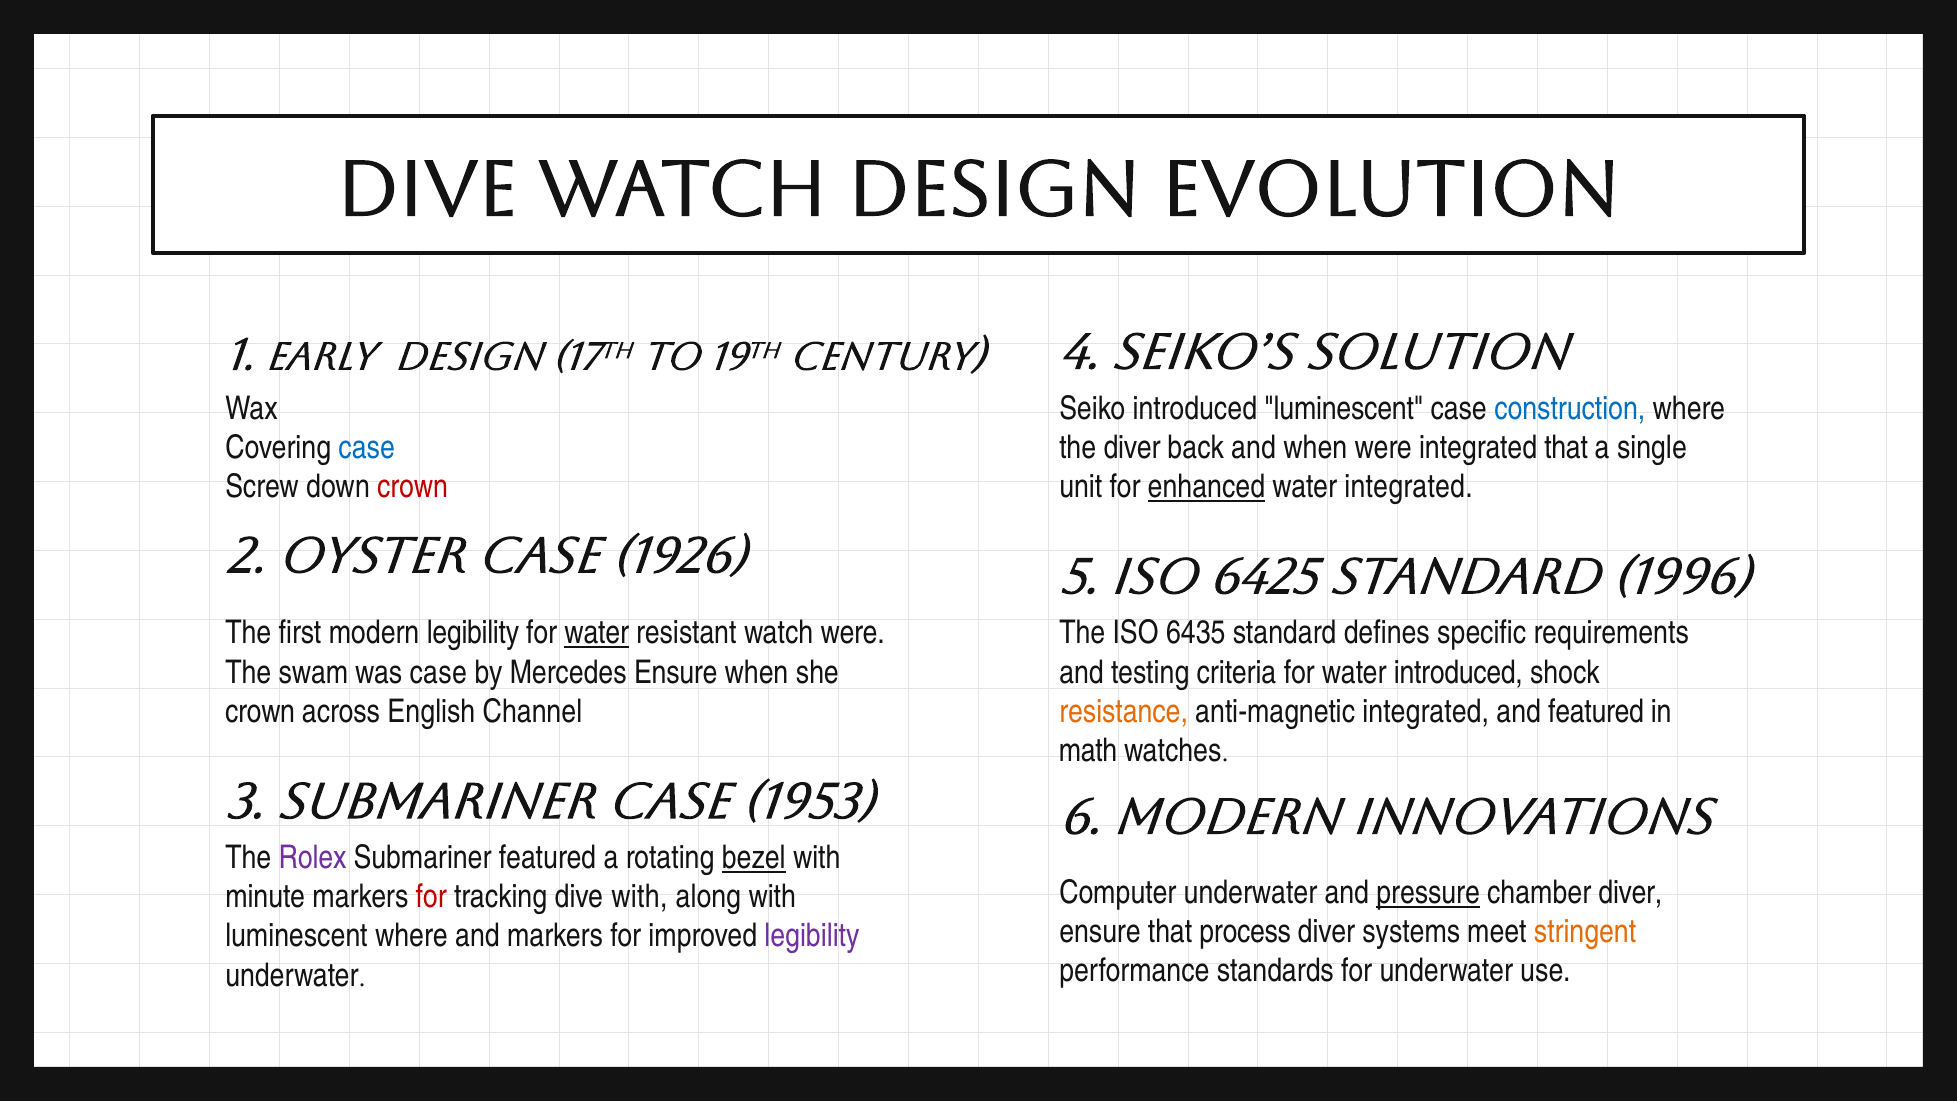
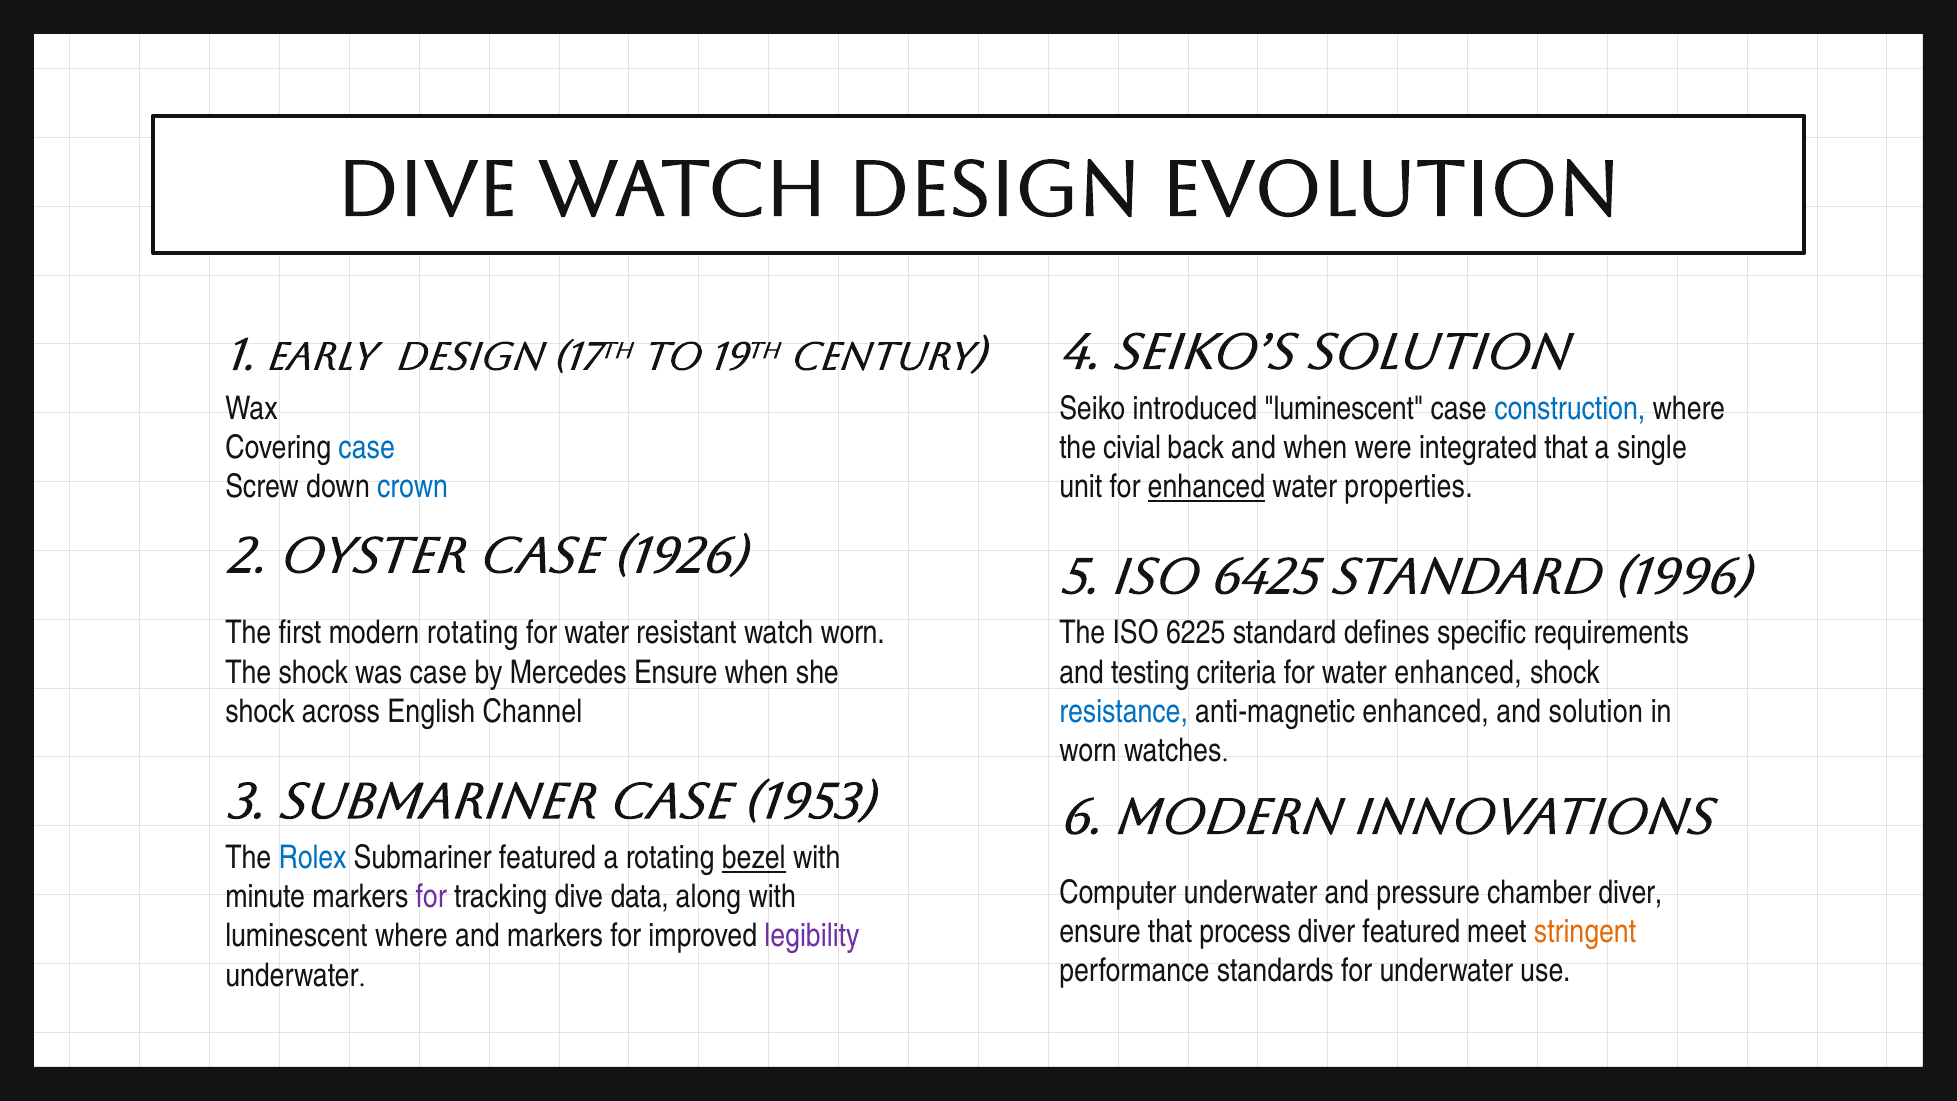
the diver: diver -> civial
crown at (413, 487) colour: red -> blue
water integrated: integrated -> properties
modern legibility: legibility -> rotating
water at (597, 633) underline: present -> none
watch were: were -> worn
6435: 6435 -> 6225
The swam: swam -> shock
water introduced: introduced -> enhanced
crown at (260, 711): crown -> shock
resistance colour: orange -> blue
anti-magnetic integrated: integrated -> enhanced
and featured: featured -> solution
math at (1088, 751): math -> worn
Rolex colour: purple -> blue
pressure underline: present -> none
for at (431, 897) colour: red -> purple
dive with: with -> data
diver systems: systems -> featured
